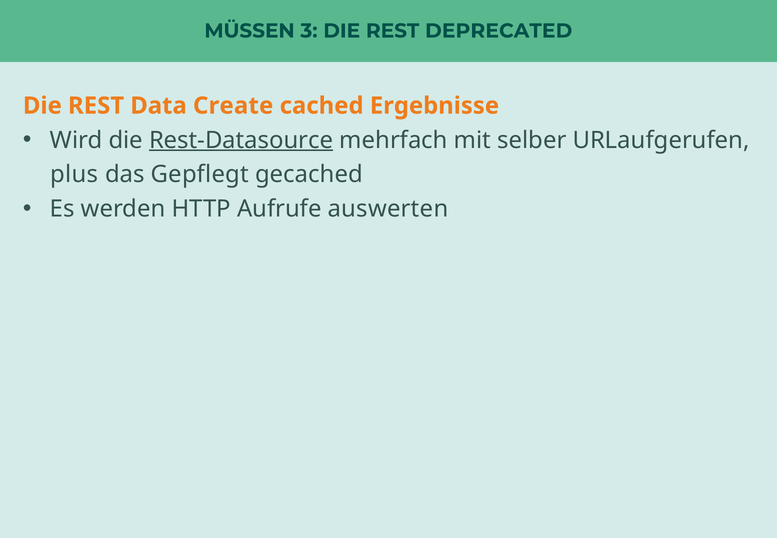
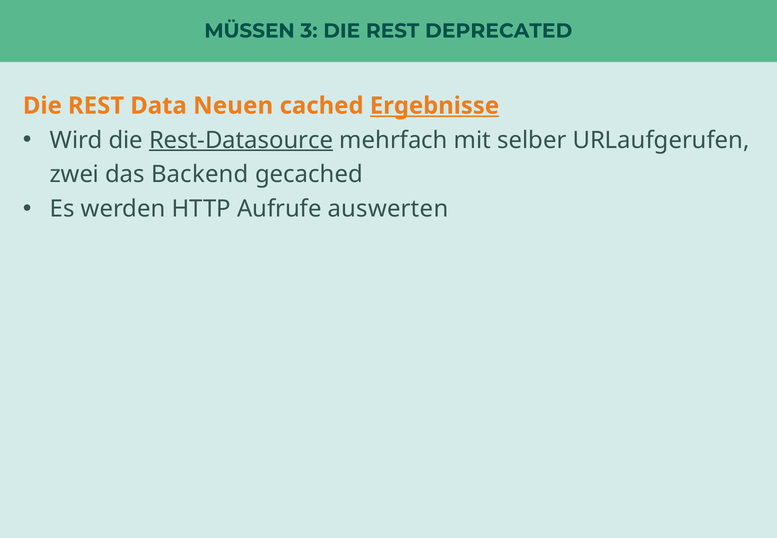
Create: Create -> Neuen
Ergebnisse underline: none -> present
plus: plus -> zwei
Gepflegt: Gepflegt -> Backend
